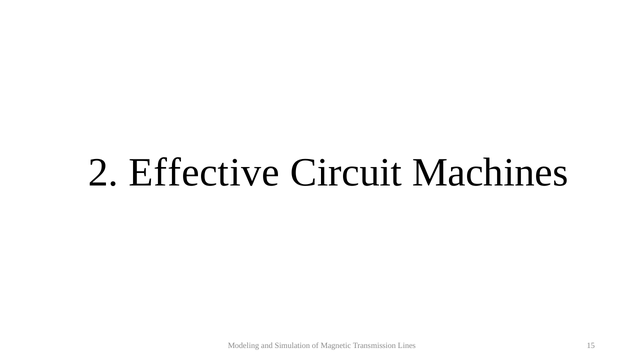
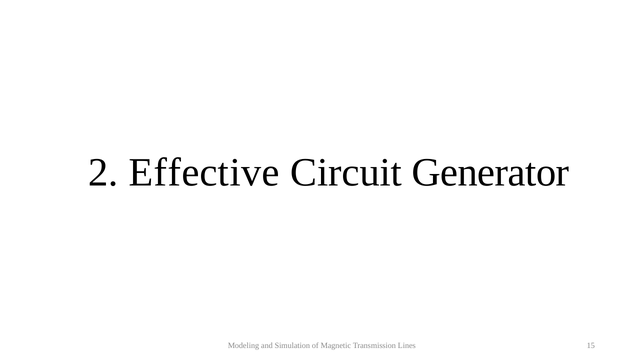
Machines: Machines -> Generator
